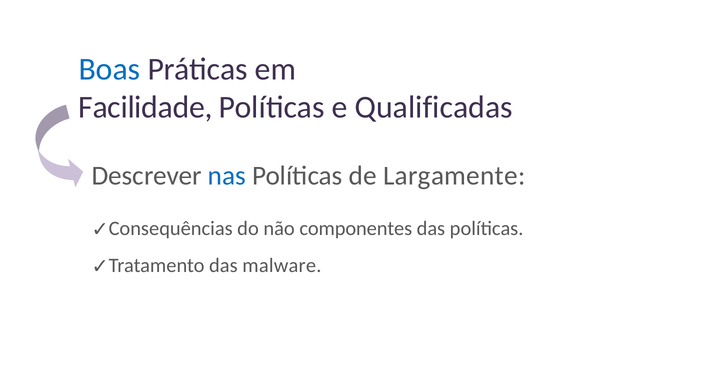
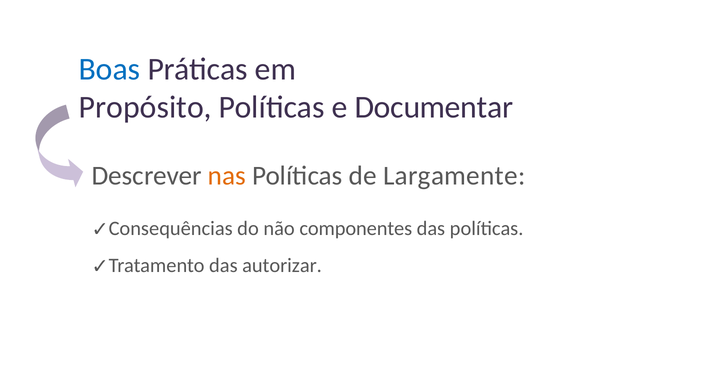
Facilidade: Facilidade -> Propósito
Qualificadas: Qualificadas -> Documentar
nas colour: blue -> orange
malware: malware -> autorizar
